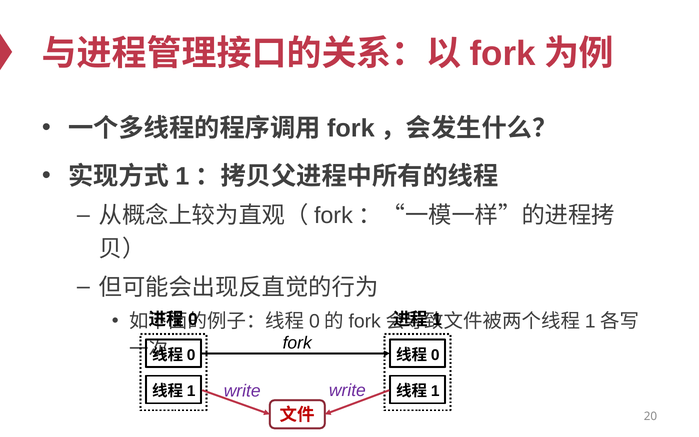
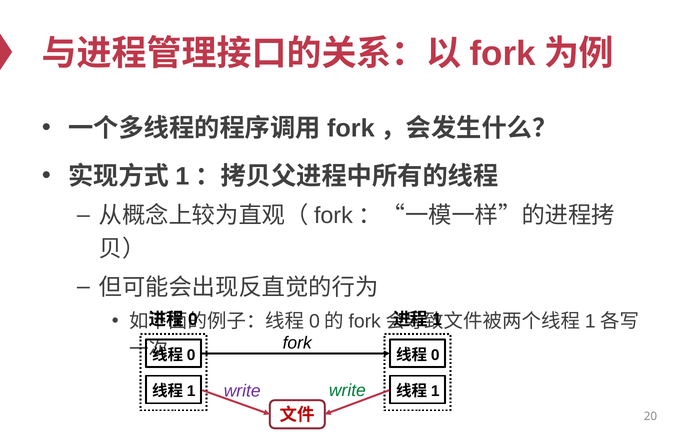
write at (347, 390) colour: purple -> green
